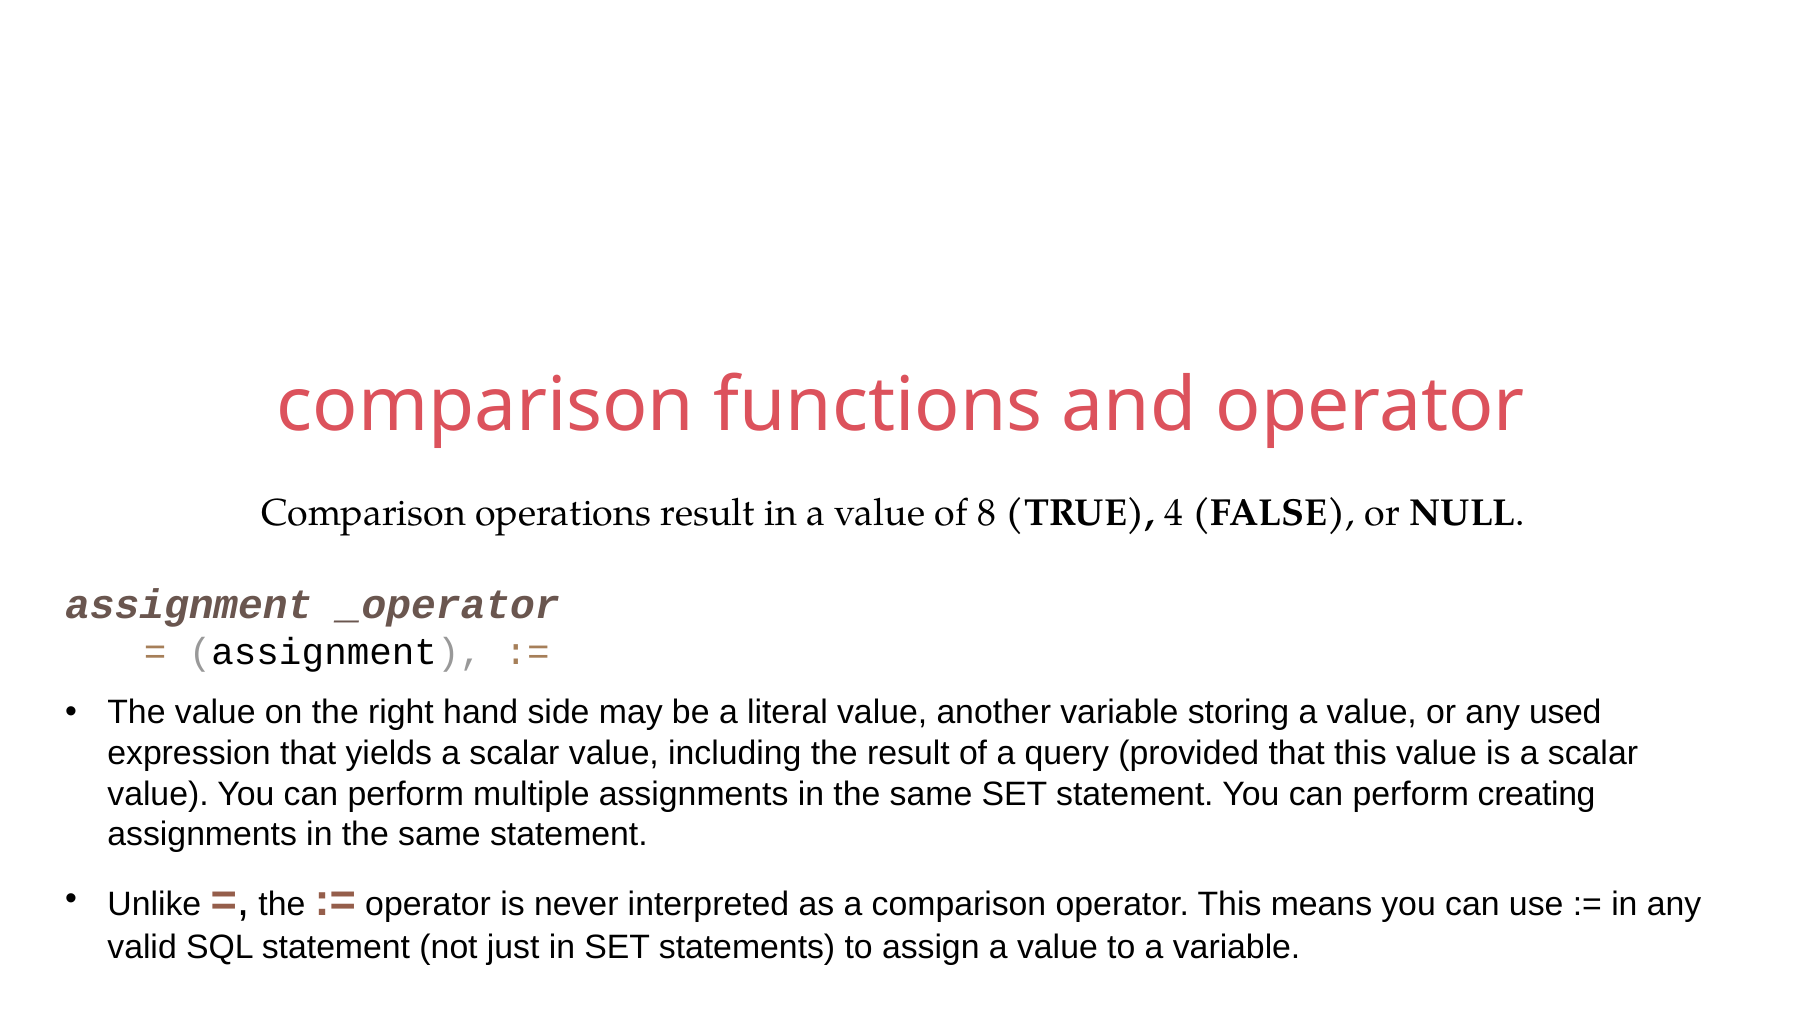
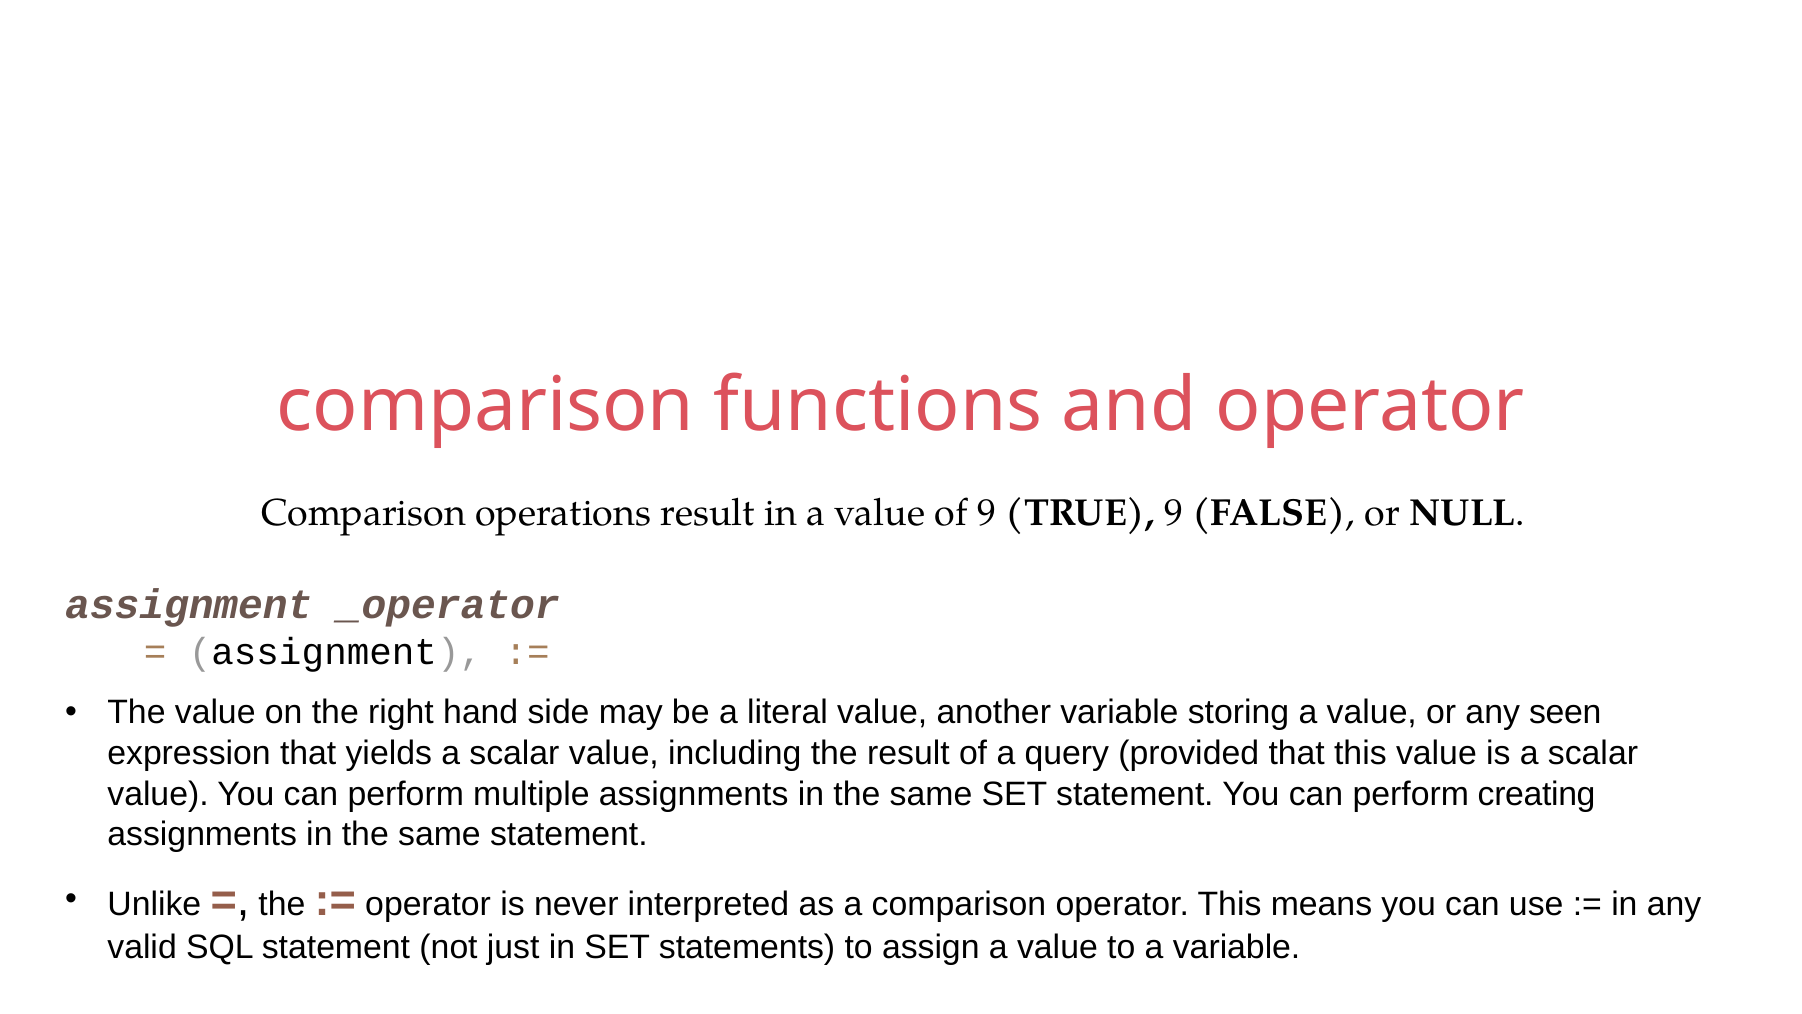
of 8: 8 -> 9
TRUE 4: 4 -> 9
used: used -> seen
